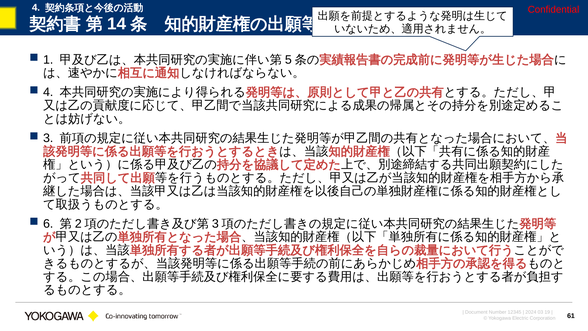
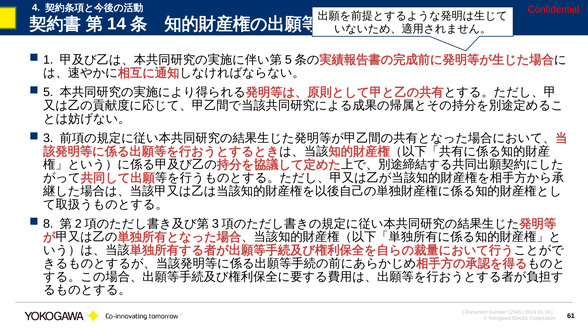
4 at (48, 92): 4 -> 5
6: 6 -> 8
